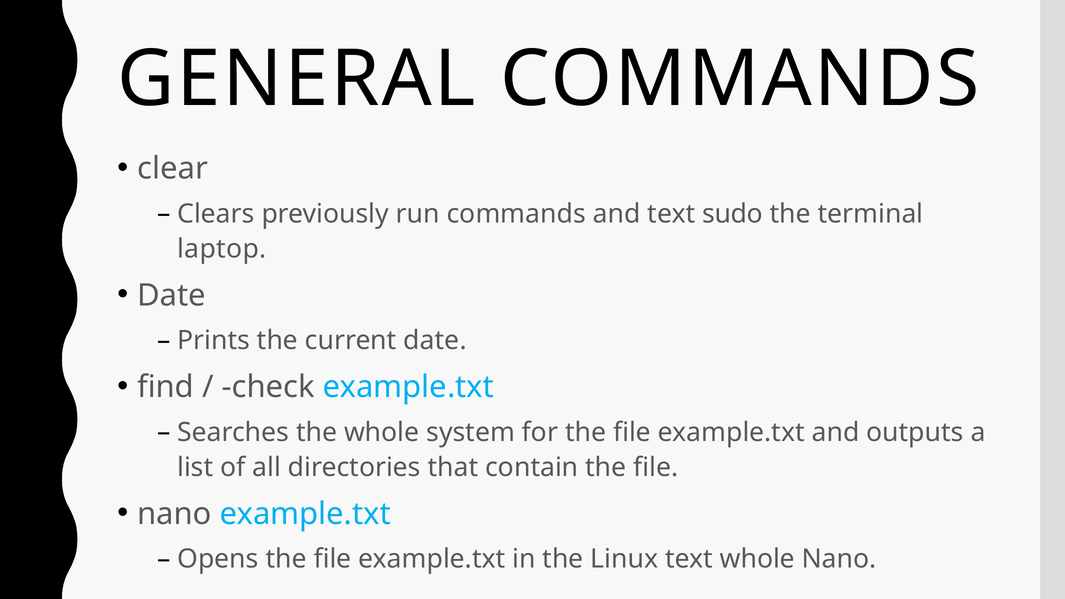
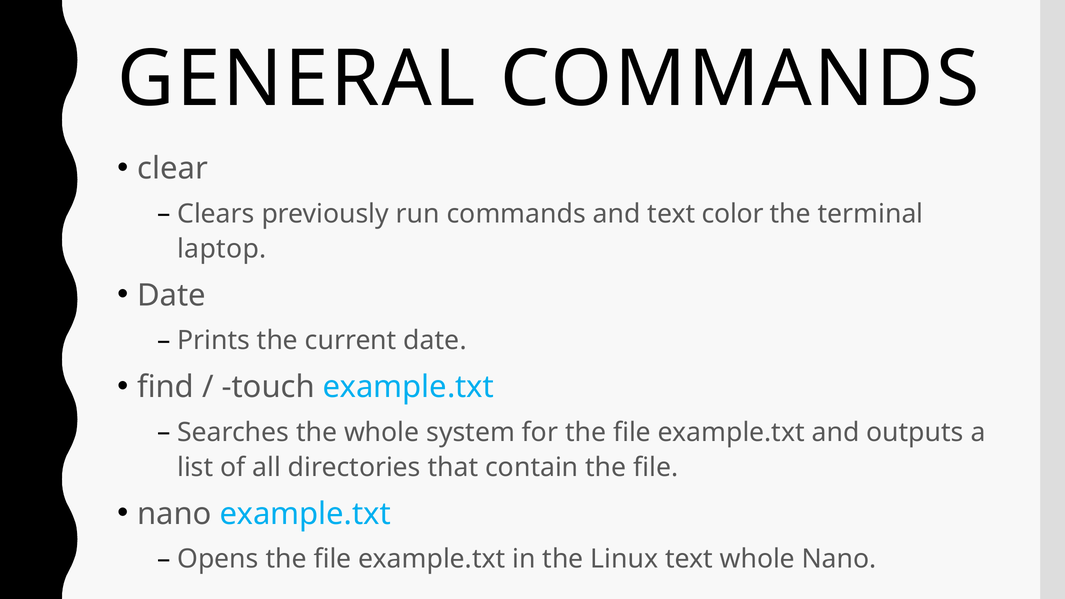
sudo: sudo -> color
check: check -> touch
